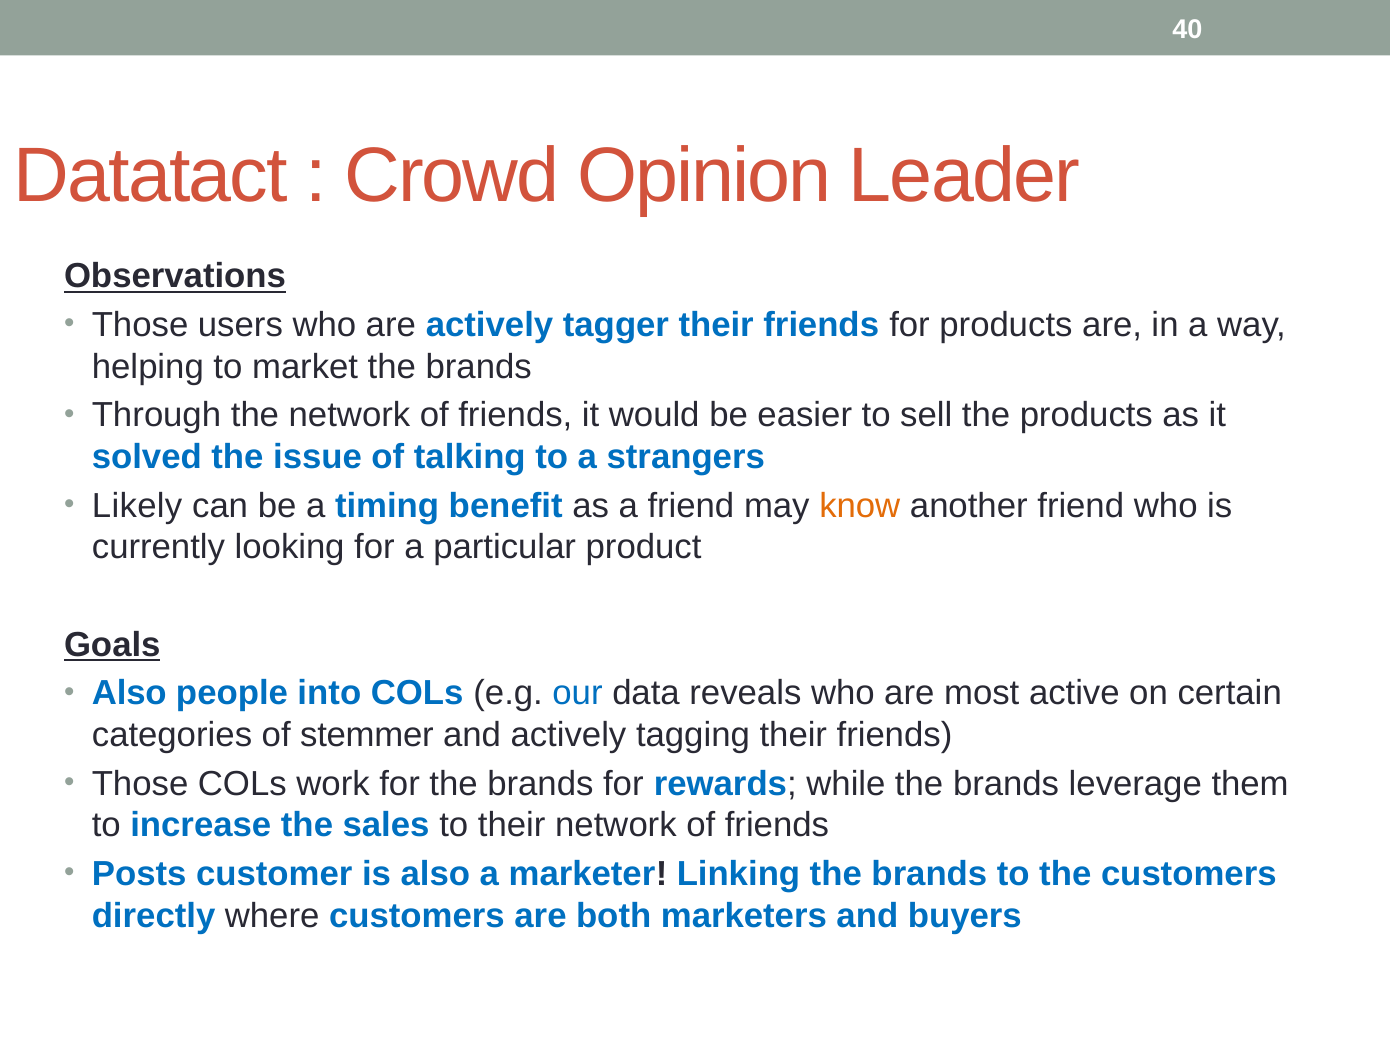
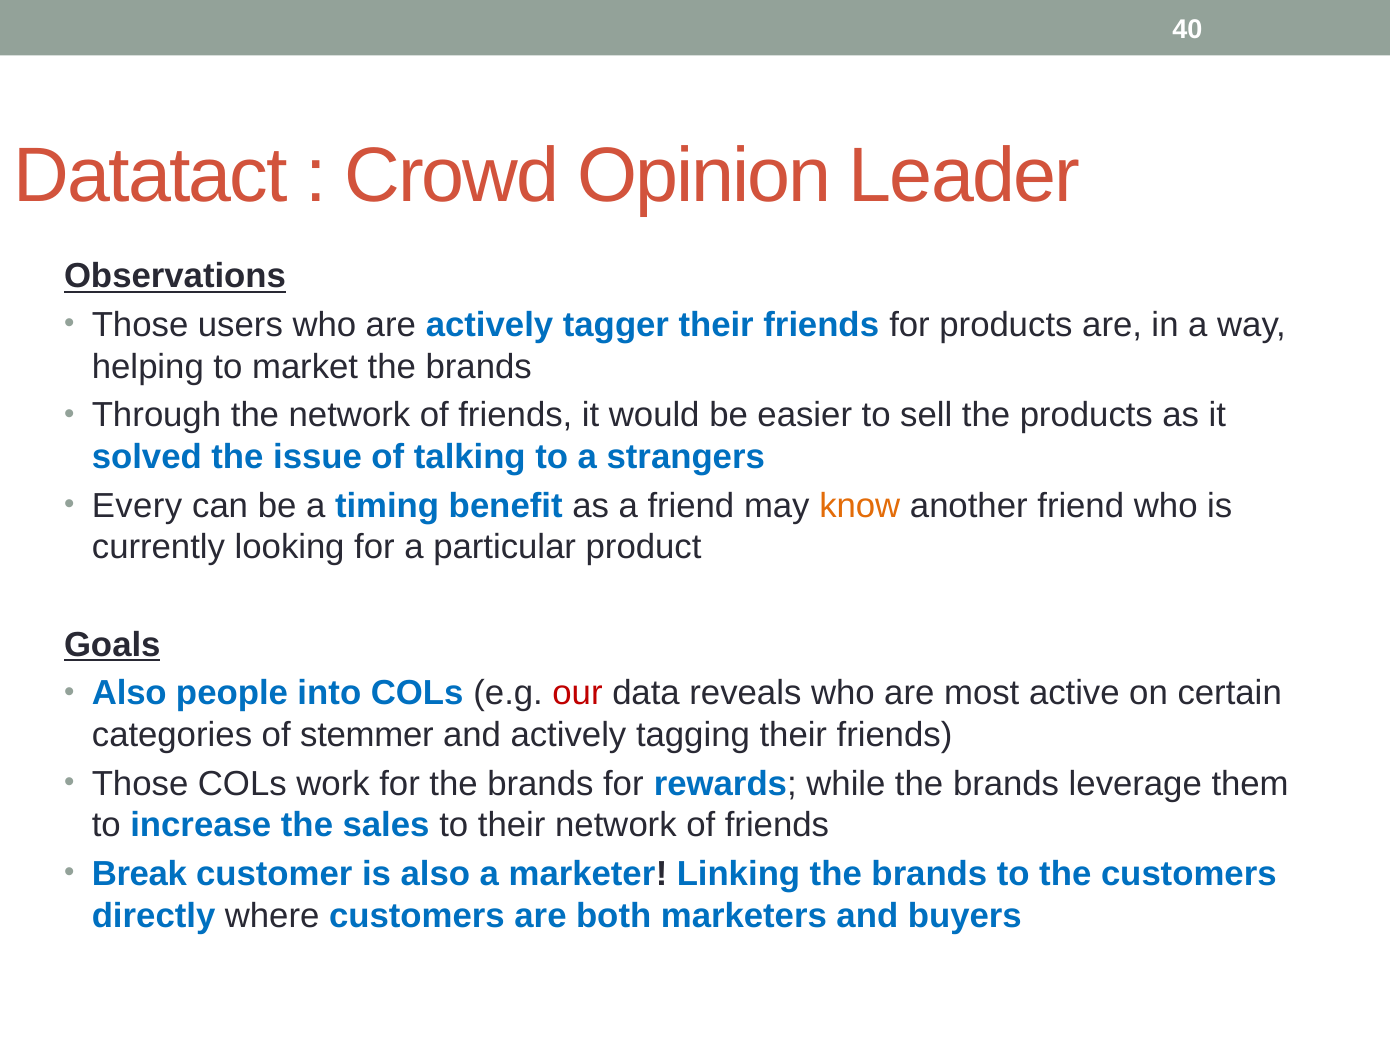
Likely: Likely -> Every
our colour: blue -> red
Posts: Posts -> Break
